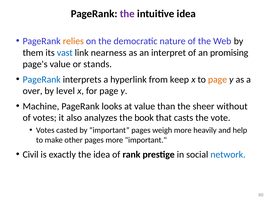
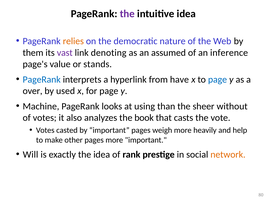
vast colour: blue -> purple
nearness: nearness -> denoting
interpret: interpret -> assumed
promising: promising -> inference
keep: keep -> have
page at (218, 80) colour: orange -> blue
level: level -> used
at value: value -> using
Civil: Civil -> Will
network colour: blue -> orange
